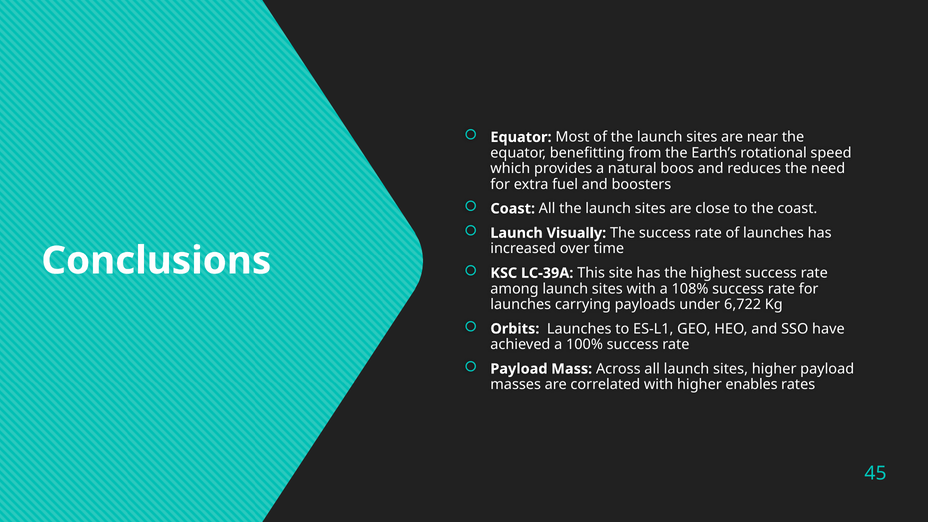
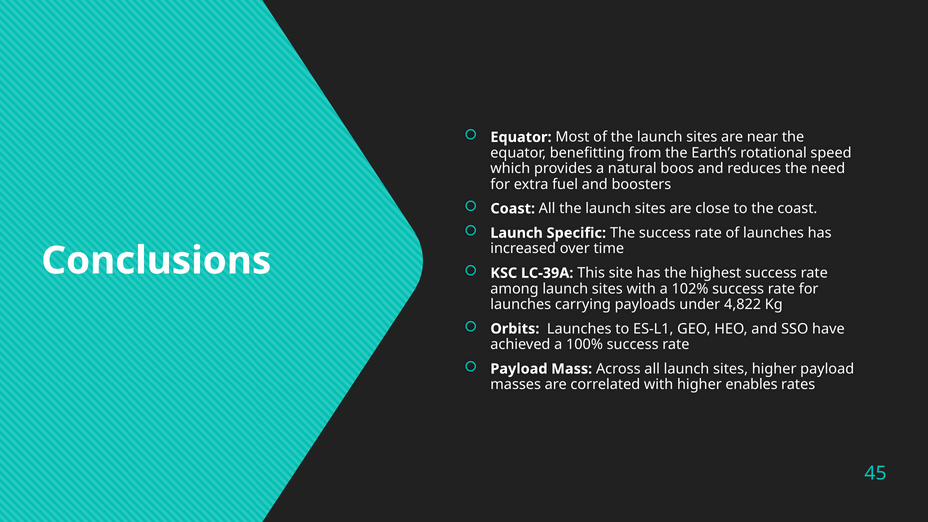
Visually: Visually -> Specific
108%: 108% -> 102%
6,722: 6,722 -> 4,822
